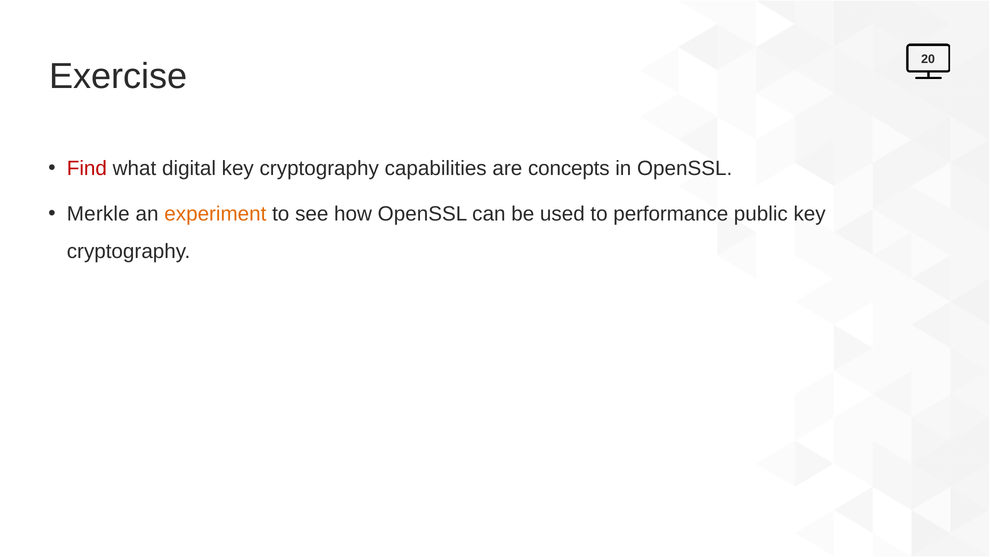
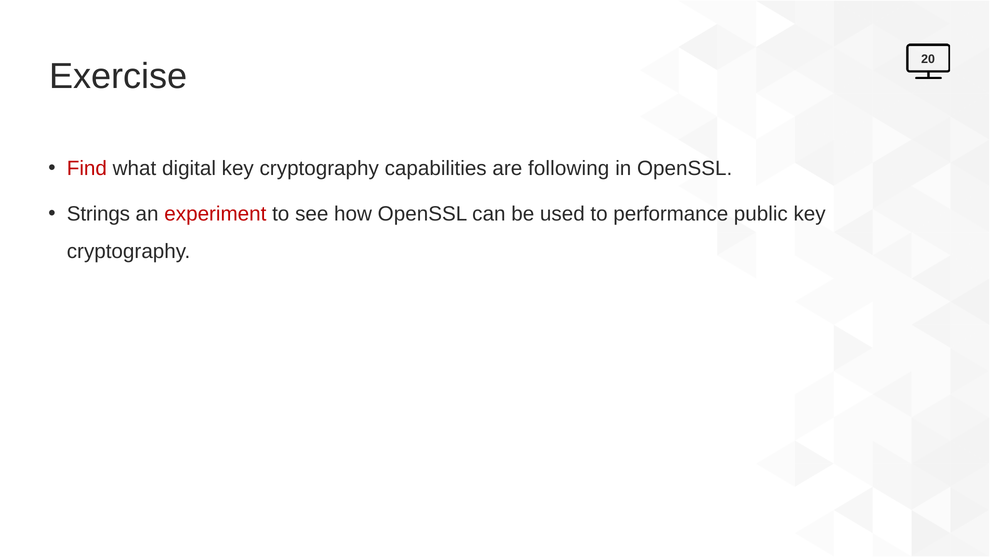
concepts: concepts -> following
Merkle: Merkle -> Strings
experiment colour: orange -> red
